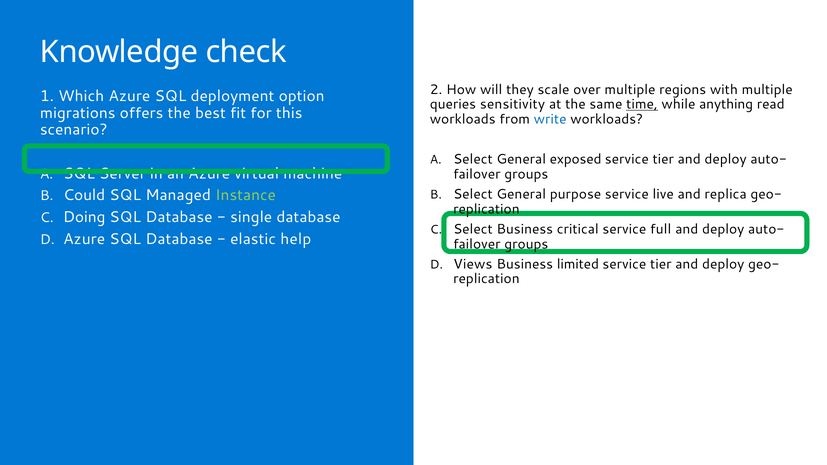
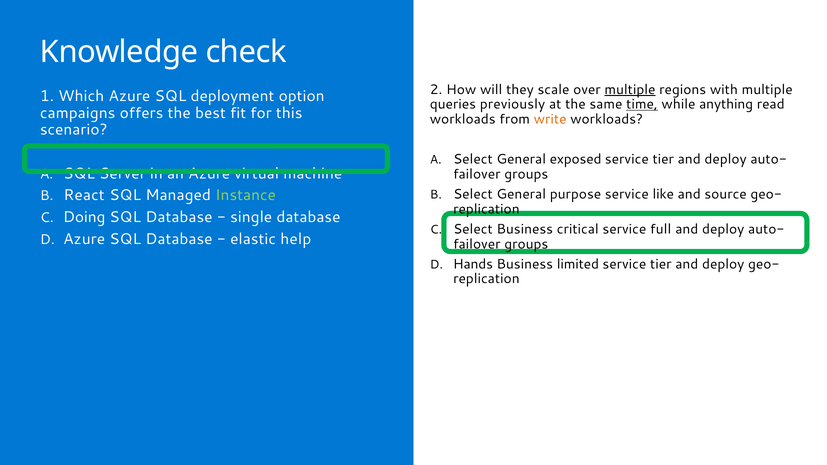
multiple at (630, 90) underline: none -> present
sensitivity: sensitivity -> previously
migrations: migrations -> campaigns
write colour: blue -> orange
live: live -> like
replica: replica -> source
Could: Could -> React
Views: Views -> Hands
